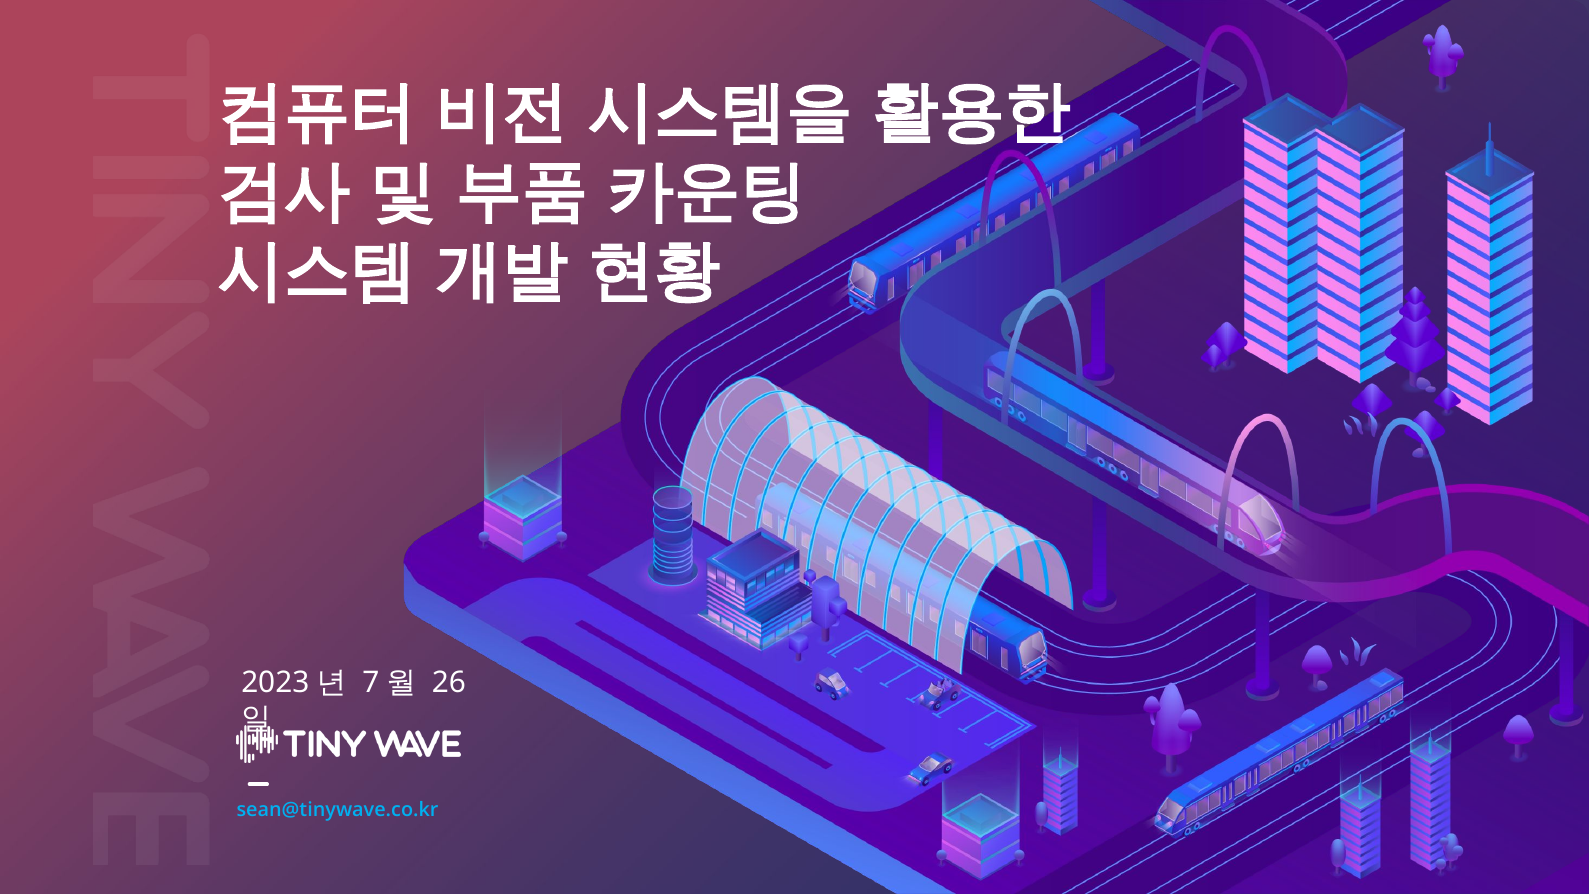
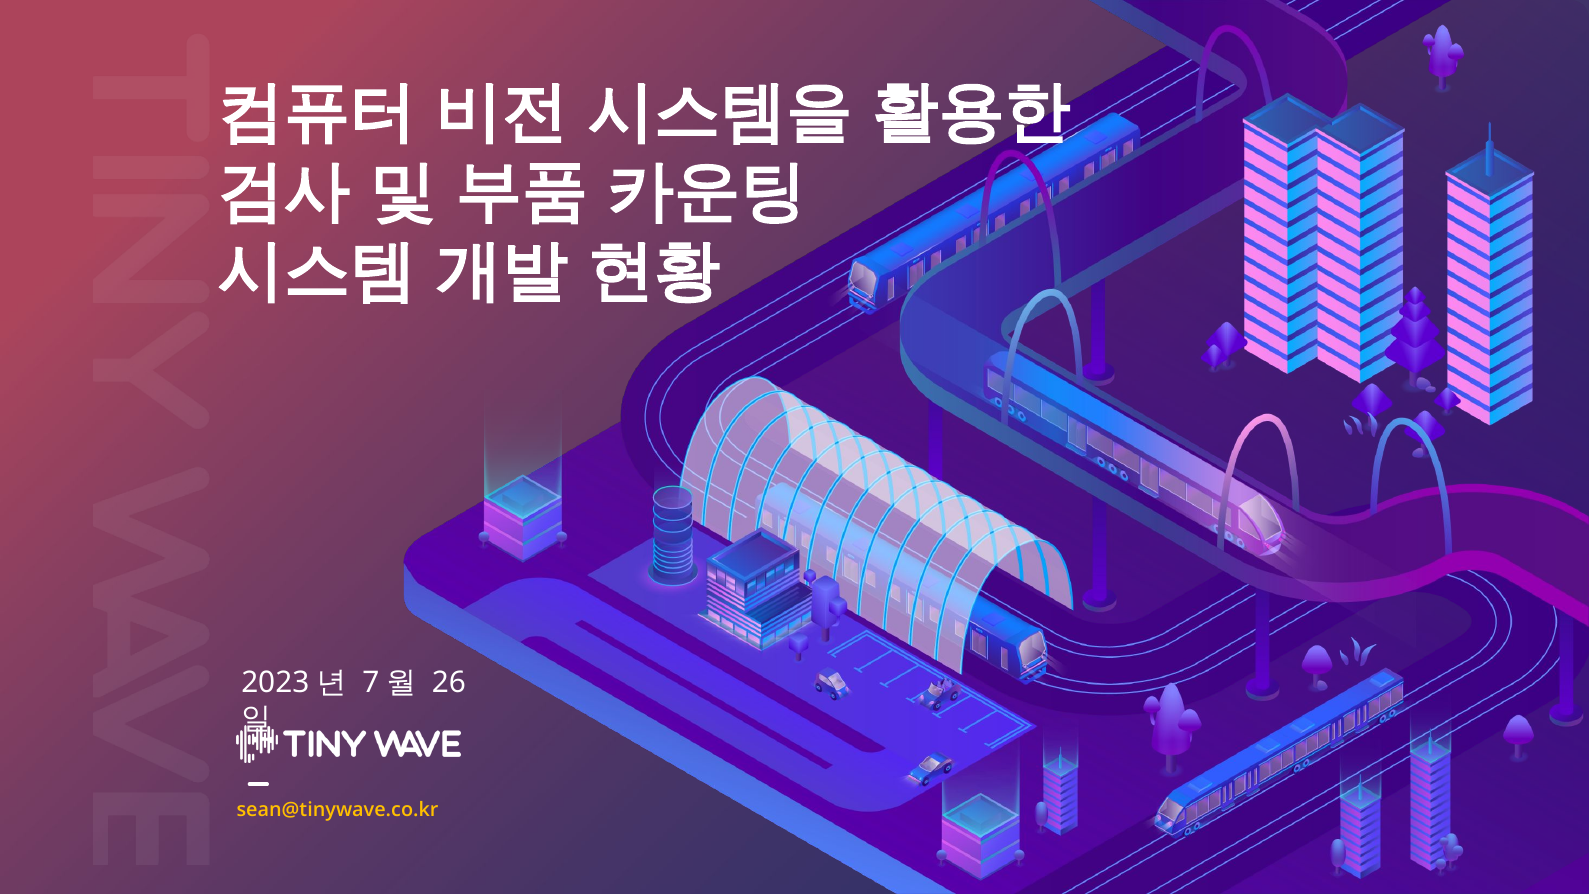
sean@tinywave.co.kr colour: light blue -> yellow
